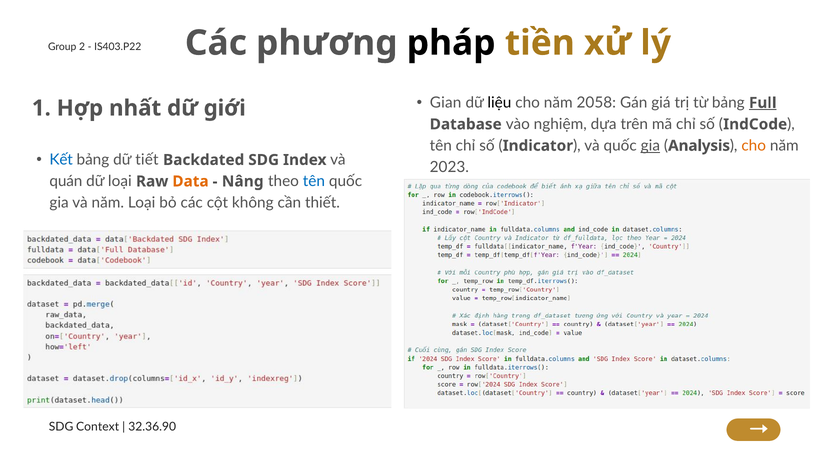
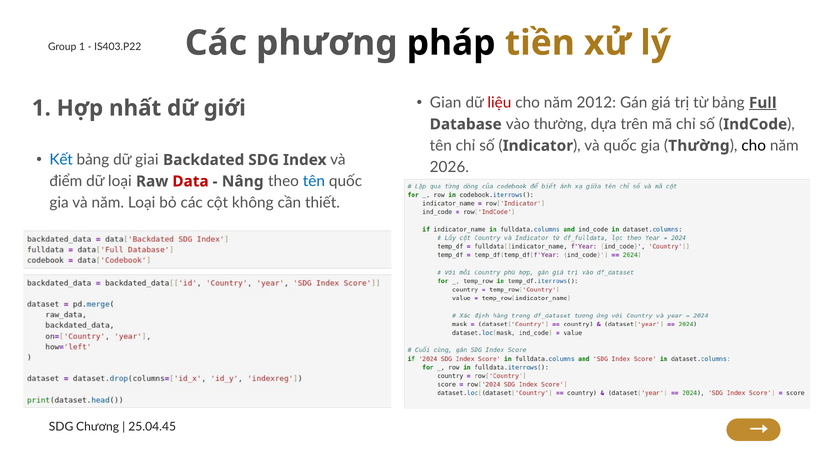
Group 2: 2 -> 1
liệu colour: black -> red
2058: 2058 -> 2012
vào nghiệm: nghiệm -> thường
gia at (650, 146) underline: present -> none
Analysis at (699, 146): Analysis -> Thường
cho at (754, 146) colour: orange -> black
tiết: tiết -> giai
2023: 2023 -> 2026
quán: quán -> điểm
Data colour: orange -> red
Context: Context -> Chương
32.36.90: 32.36.90 -> 25.04.45
